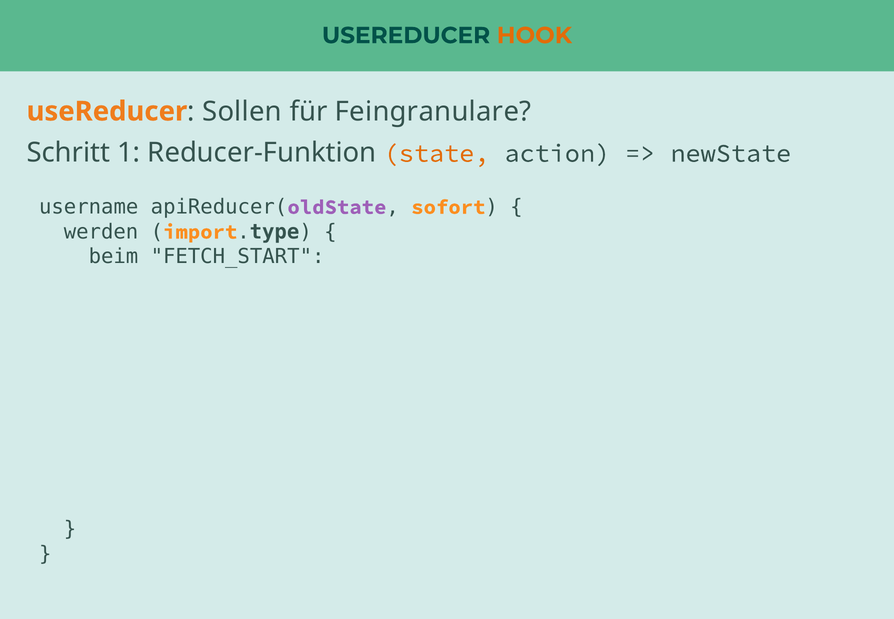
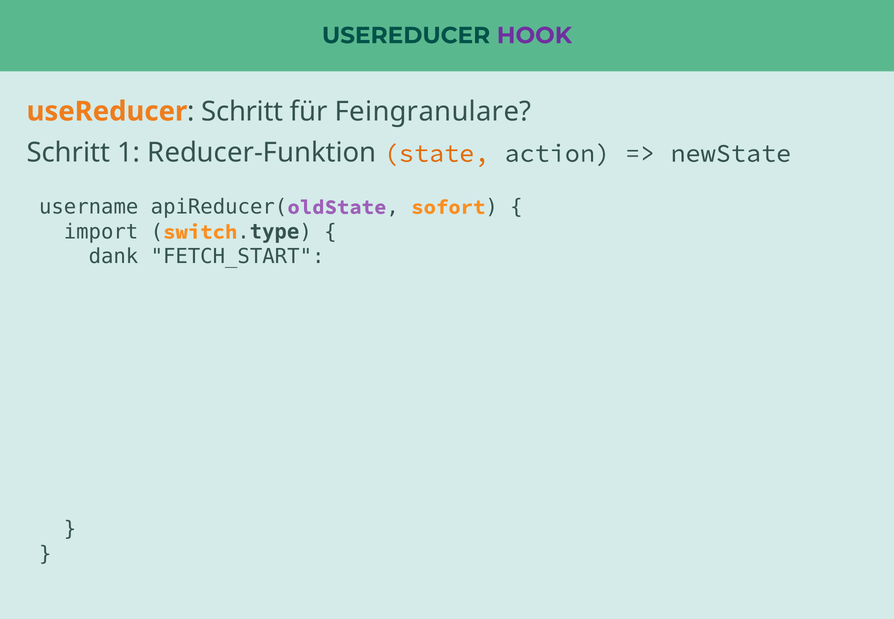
HOOK colour: orange -> purple
Sollen at (242, 111): Sollen -> Schritt
werden: werden -> import
import: import -> switch
beim: beim -> dank
